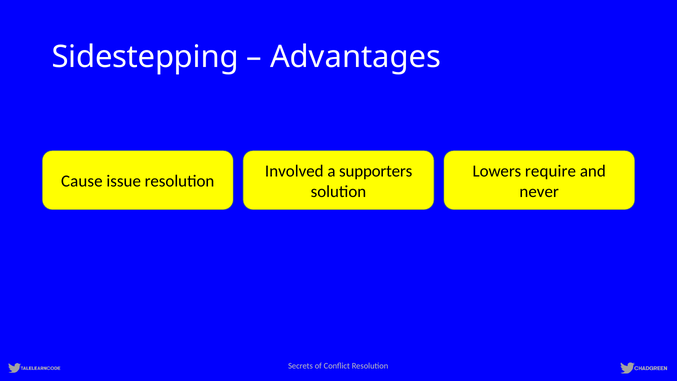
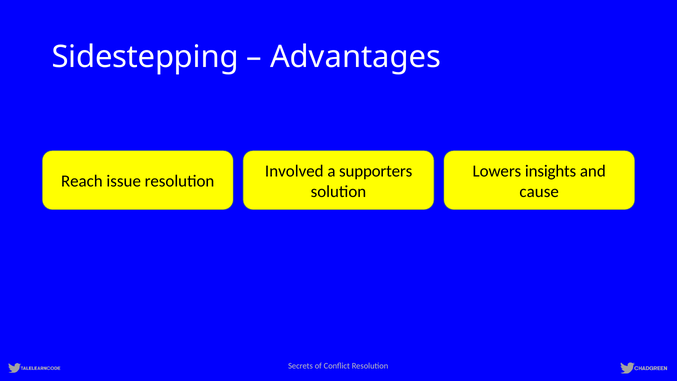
require: require -> insights
Cause: Cause -> Reach
never: never -> cause
